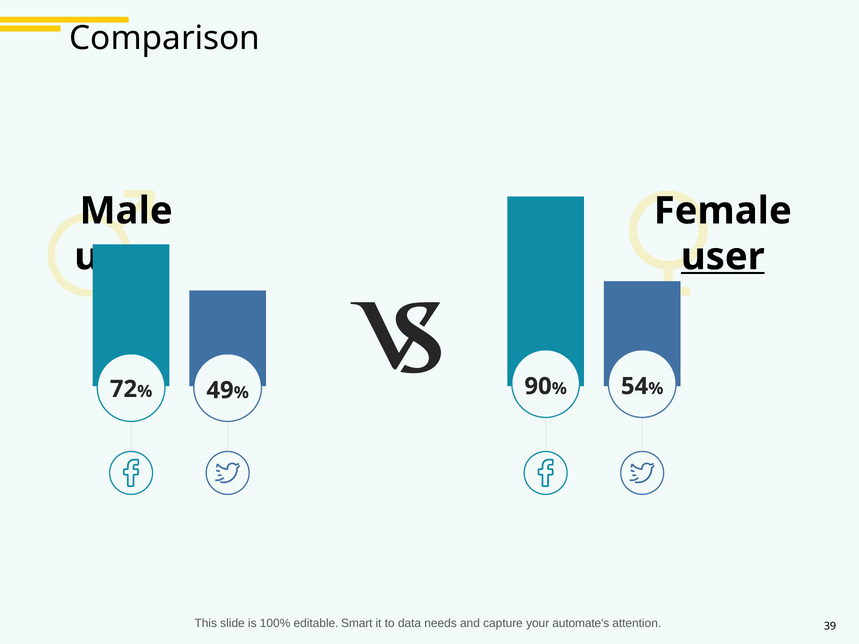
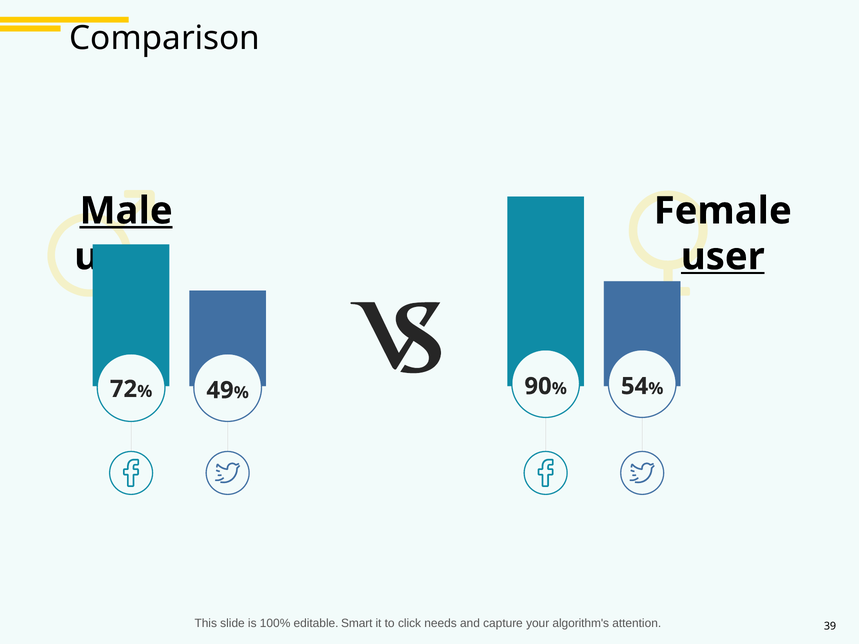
Male underline: none -> present
data: data -> click
automate's: automate's -> algorithm's
